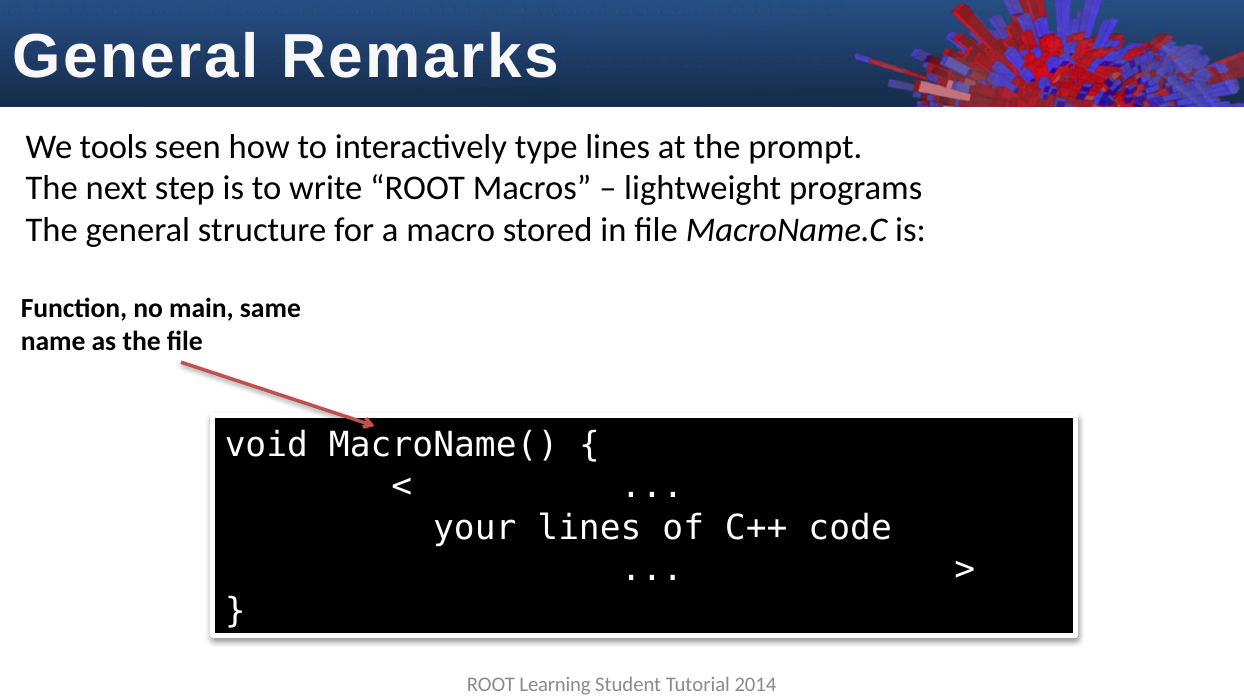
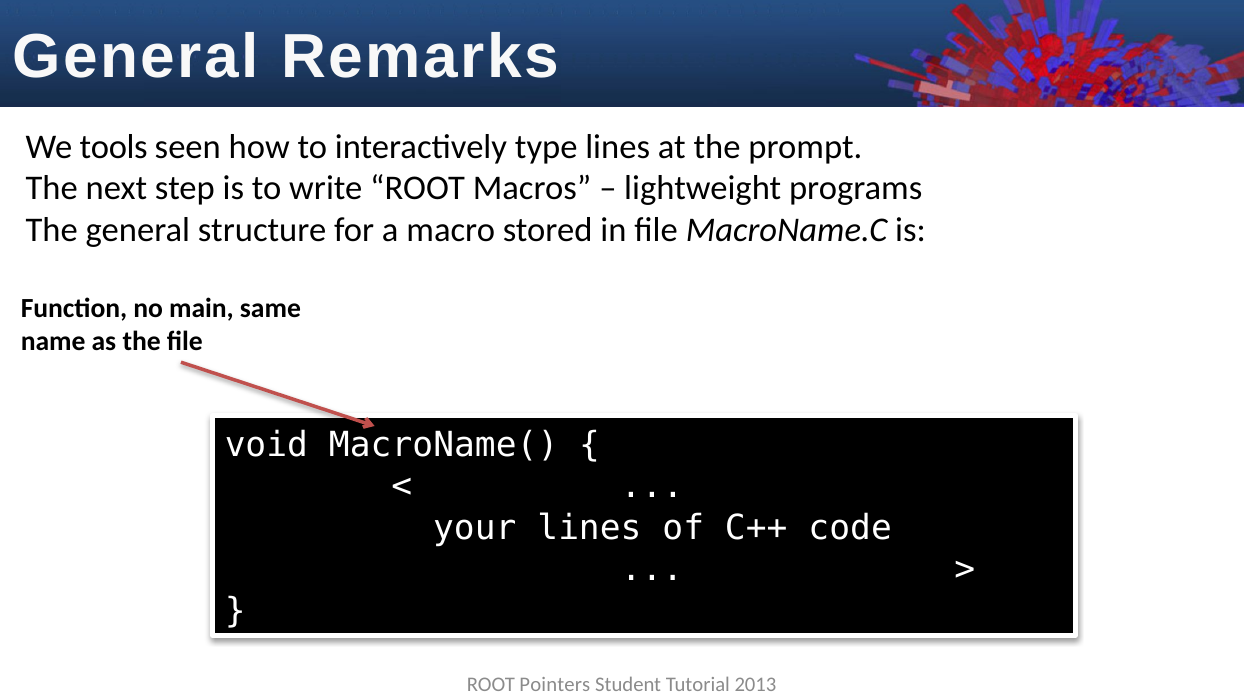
Learning: Learning -> Pointers
2014: 2014 -> 2013
